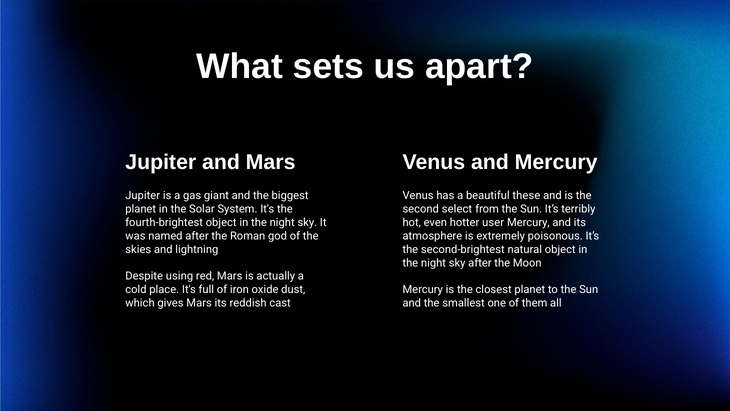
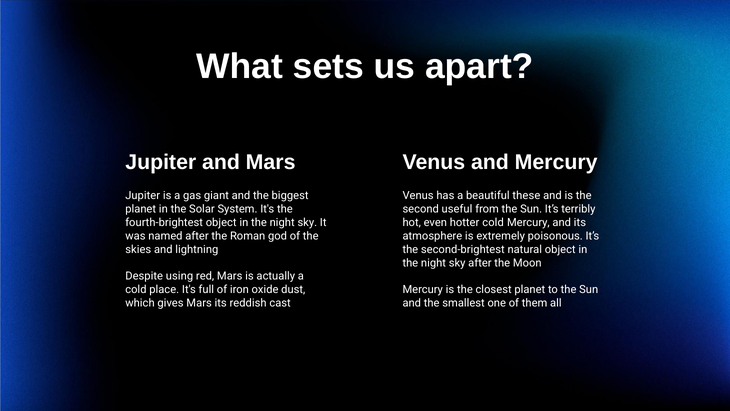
select: select -> useful
hotter user: user -> cold
